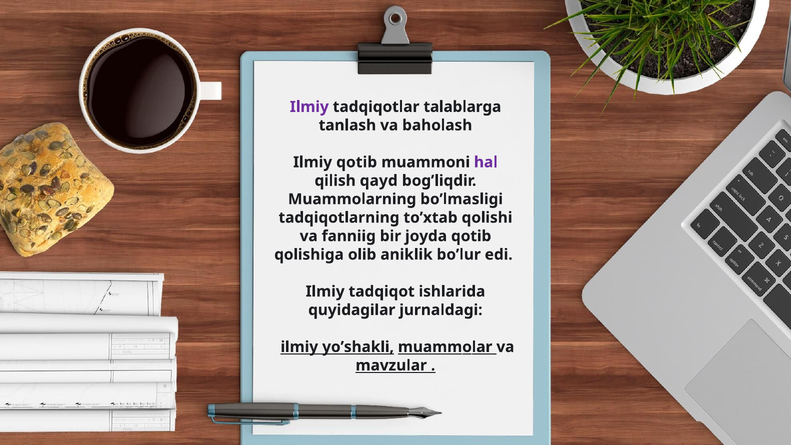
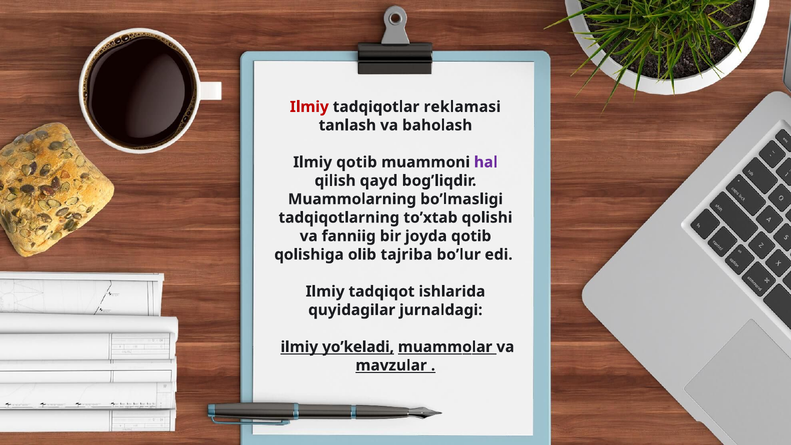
Ilmiy at (309, 107) colour: purple -> red
talablarga: talablarga -> reklamasi
aniklik: aniklik -> tajriba
yo’shakli: yo’shakli -> yo’keladi
